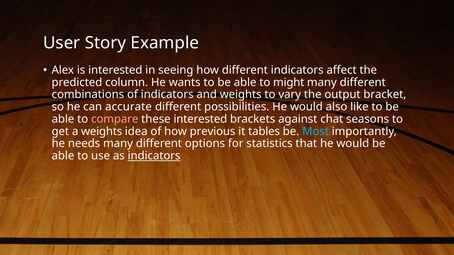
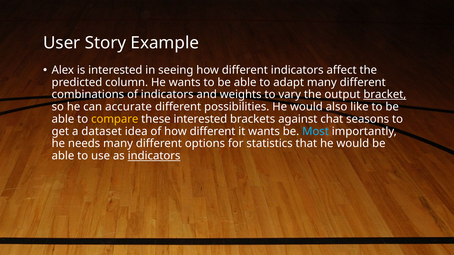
might: might -> adapt
bracket underline: none -> present
compare colour: pink -> yellow
a weights: weights -> dataset
of how previous: previous -> different
it tables: tables -> wants
